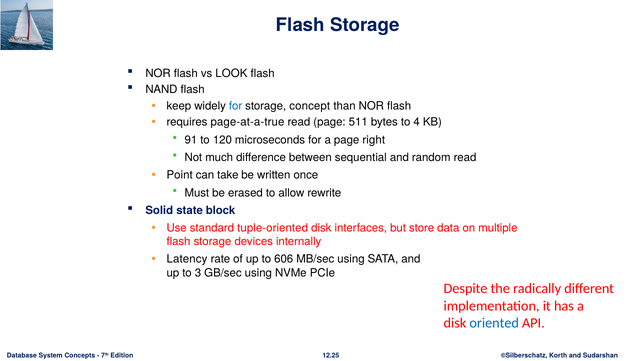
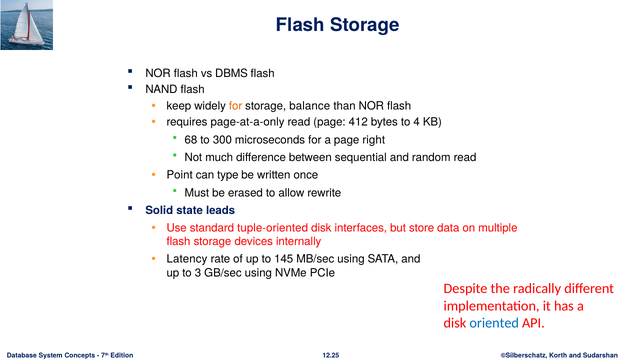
LOOK: LOOK -> DBMS
for at (236, 106) colour: blue -> orange
concept: concept -> balance
page-at-a-true: page-at-a-true -> page-at-a-only
511: 511 -> 412
91: 91 -> 68
120: 120 -> 300
take: take -> type
block: block -> leads
606: 606 -> 145
